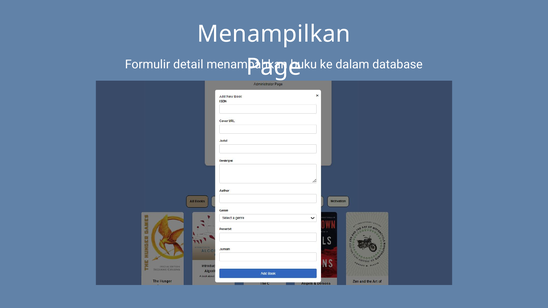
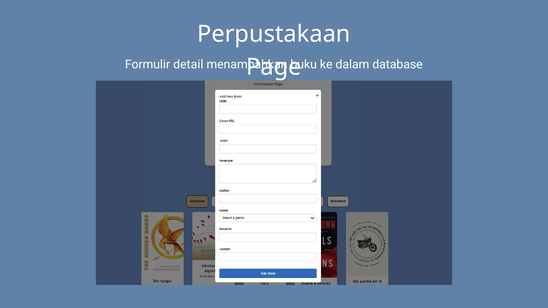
Menampilkan: Menampilkan -> Perpustakaan
